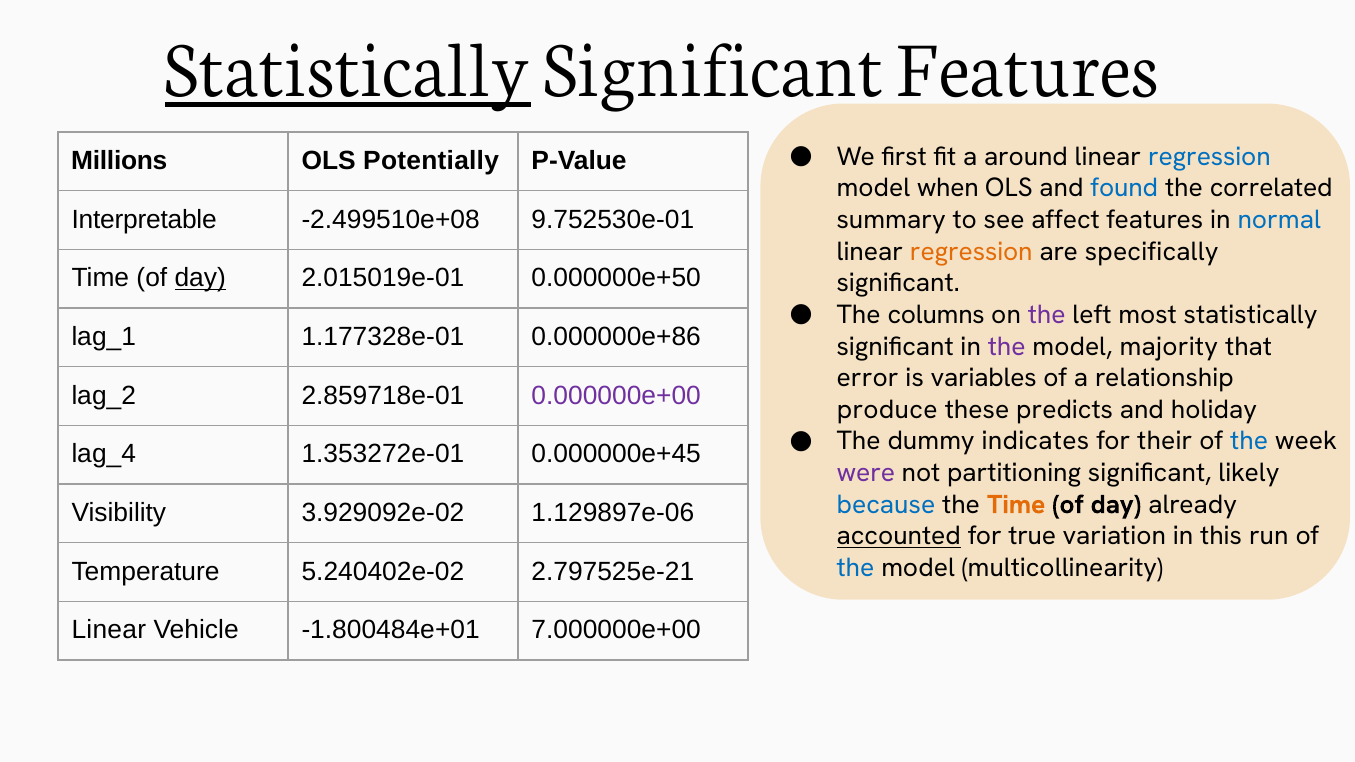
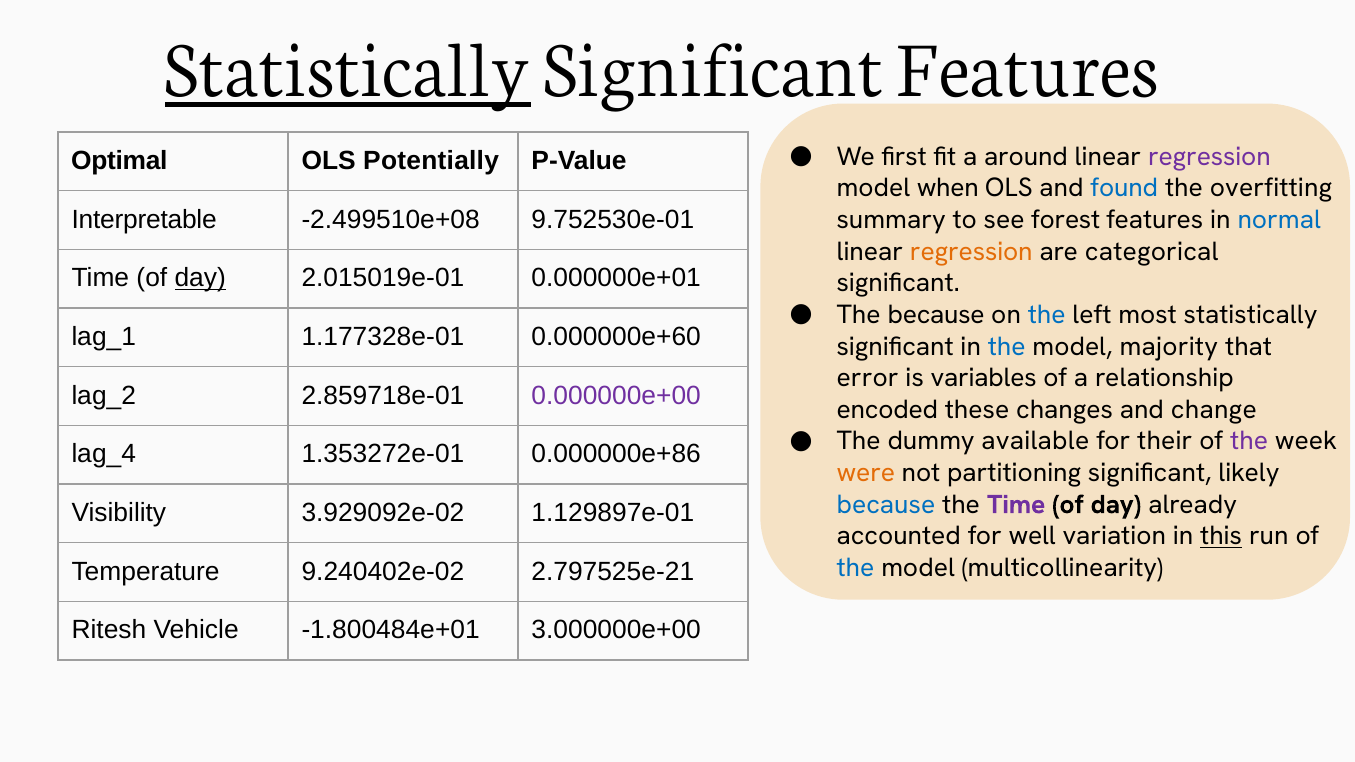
regression at (1209, 157) colour: blue -> purple
Millions: Millions -> Optimal
correlated: correlated -> overfitting
affect: affect -> forest
specifically: specifically -> categorical
0.000000e+50: 0.000000e+50 -> 0.000000e+01
The columns: columns -> because
the at (1047, 315) colour: purple -> blue
0.000000e+86: 0.000000e+86 -> 0.000000e+60
the at (1007, 346) colour: purple -> blue
produce: produce -> encoded
predicts: predicts -> changes
holiday: holiday -> change
indicates: indicates -> available
the at (1249, 441) colour: blue -> purple
0.000000e+45: 0.000000e+45 -> 0.000000e+86
were colour: purple -> orange
Time at (1016, 505) colour: orange -> purple
1.129897e-06: 1.129897e-06 -> 1.129897e-01
accounted underline: present -> none
true: true -> well
this underline: none -> present
5.240402e-02: 5.240402e-02 -> 9.240402e-02
Linear at (109, 630): Linear -> Ritesh
7.000000e+00: 7.000000e+00 -> 3.000000e+00
